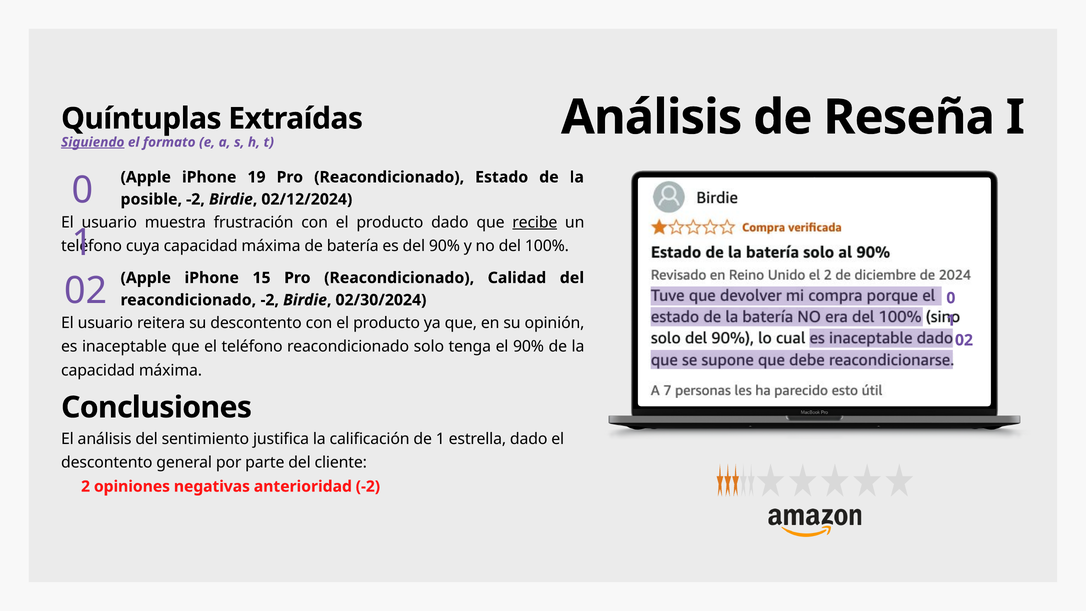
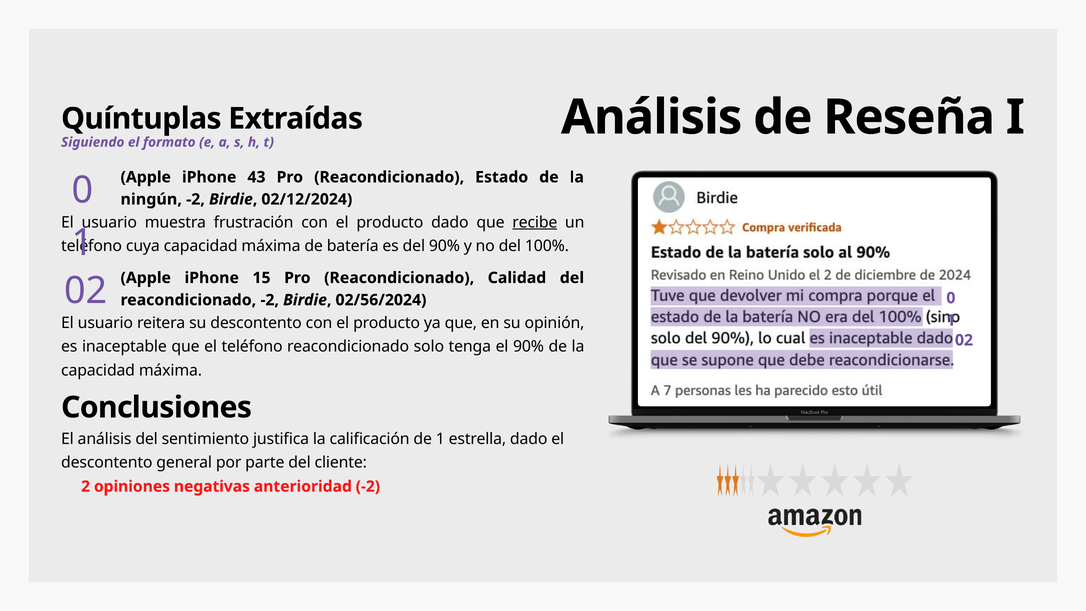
Siguiendo underline: present -> none
19: 19 -> 43
posible: posible -> ningún
02/30/2024: 02/30/2024 -> 02/56/2024
